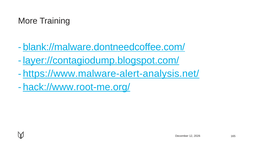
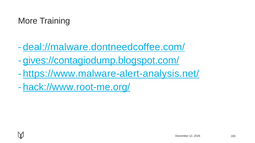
blank://malware.dontneedcoffee.com/: blank://malware.dontneedcoffee.com/ -> deal://malware.dontneedcoffee.com/
layer://contagiodump.blogspot.com/: layer://contagiodump.blogspot.com/ -> gives://contagiodump.blogspot.com/
